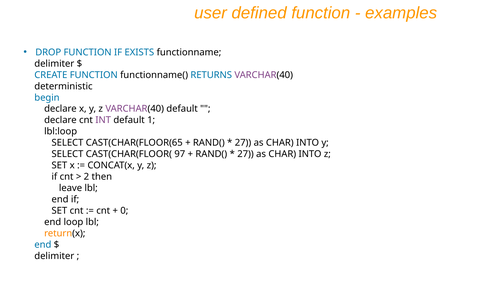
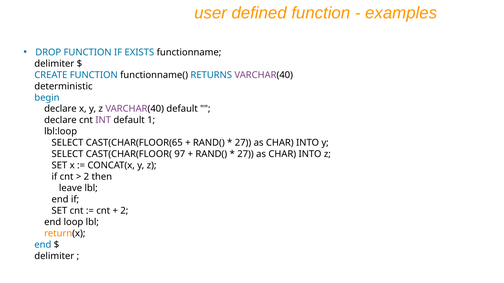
0 at (124, 211): 0 -> 2
